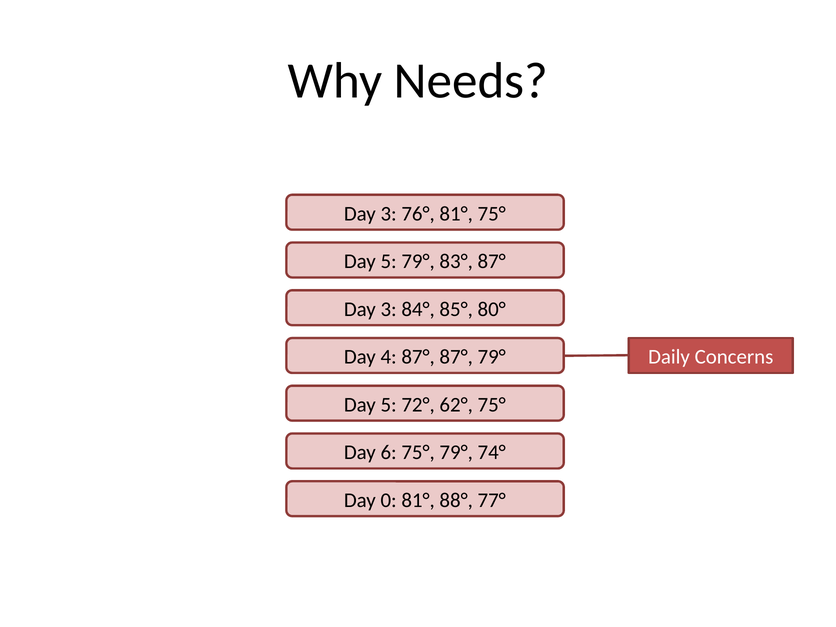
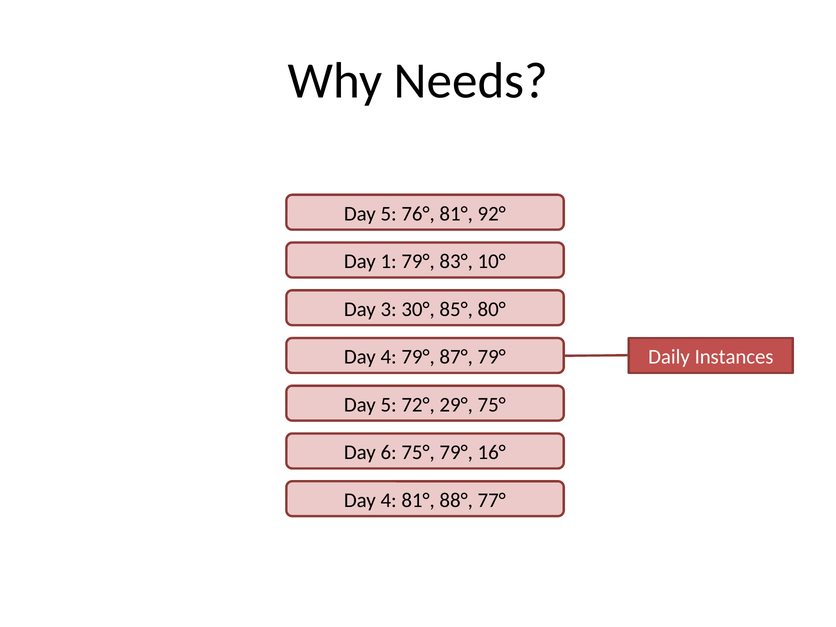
3 at (389, 214): 3 -> 5
81° 75°: 75° -> 92°
5 at (389, 261): 5 -> 1
83° 87°: 87° -> 10°
84°: 84° -> 30°
4 87°: 87° -> 79°
Concerns: Concerns -> Instances
62°: 62° -> 29°
74°: 74° -> 16°
0 at (389, 500): 0 -> 4
